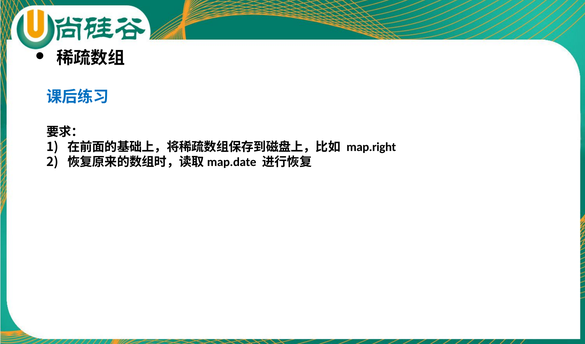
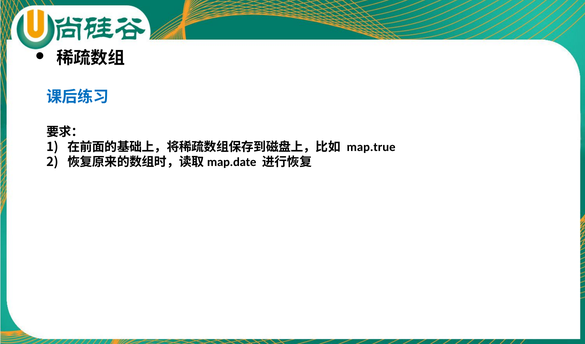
map.right: map.right -> map.true
